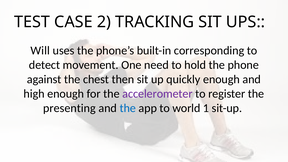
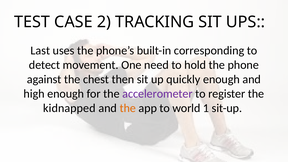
Will: Will -> Last
presenting: presenting -> kidnapped
the at (128, 108) colour: blue -> orange
